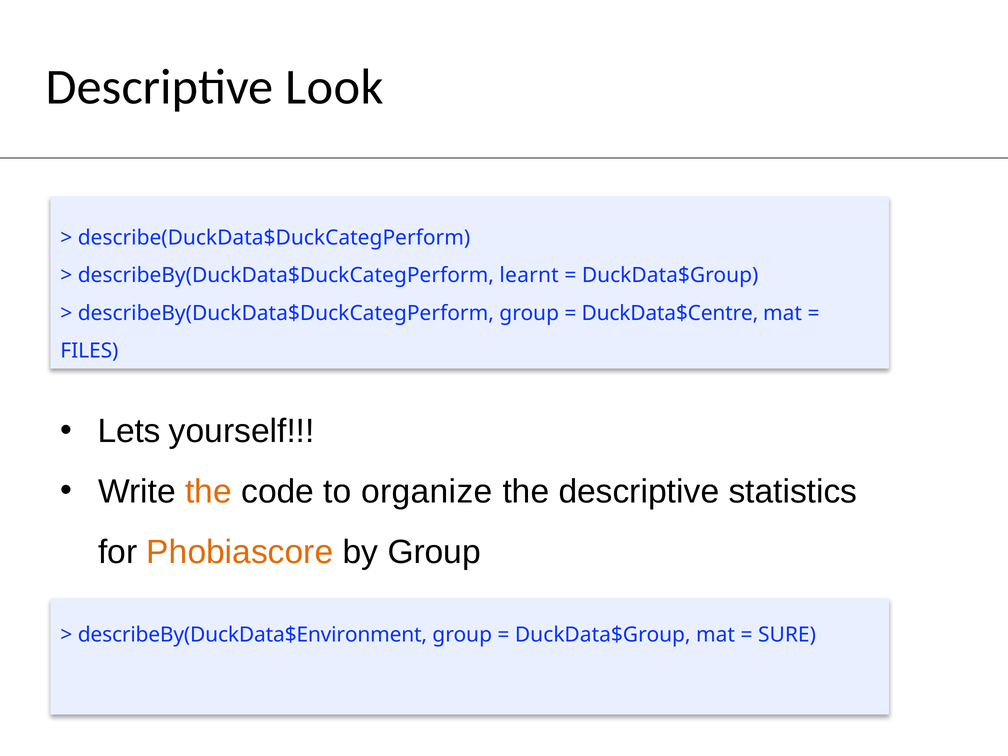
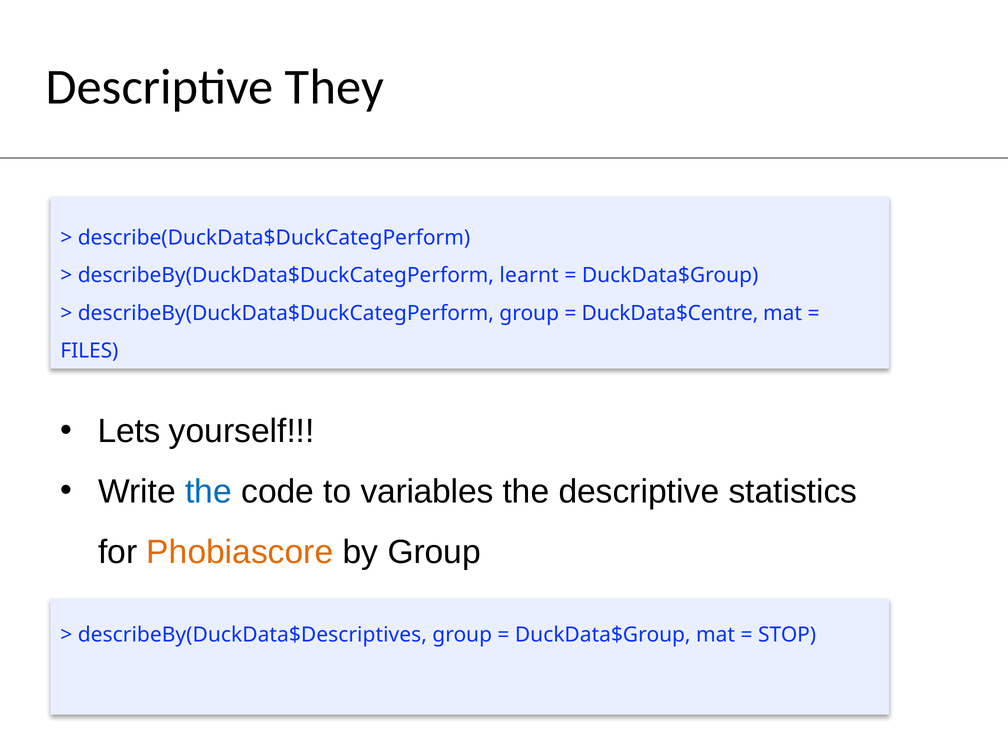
Look: Look -> They
the at (208, 492) colour: orange -> blue
organize: organize -> variables
describeBy(DuckData$Environment: describeBy(DuckData$Environment -> describeBy(DuckData$Descriptives
SURE: SURE -> STOP
